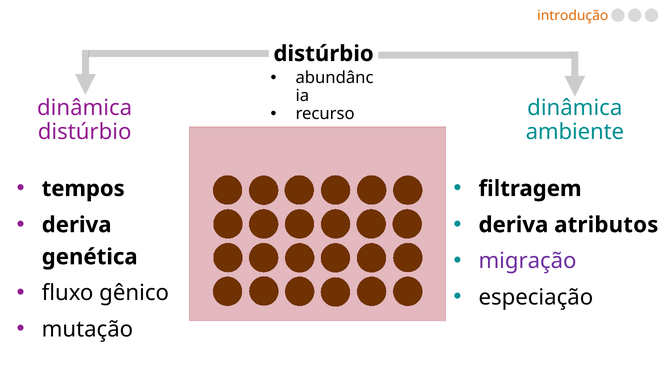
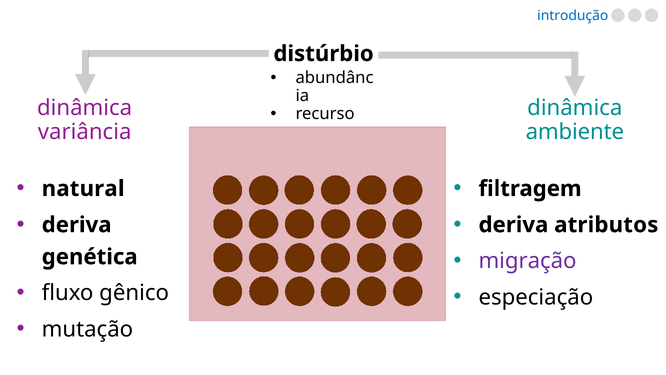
introdução colour: orange -> blue
distúrbio at (85, 132): distúrbio -> variância
tempos: tempos -> natural
